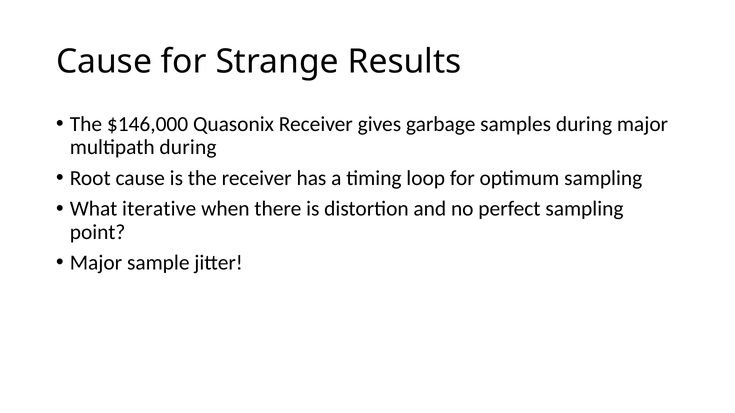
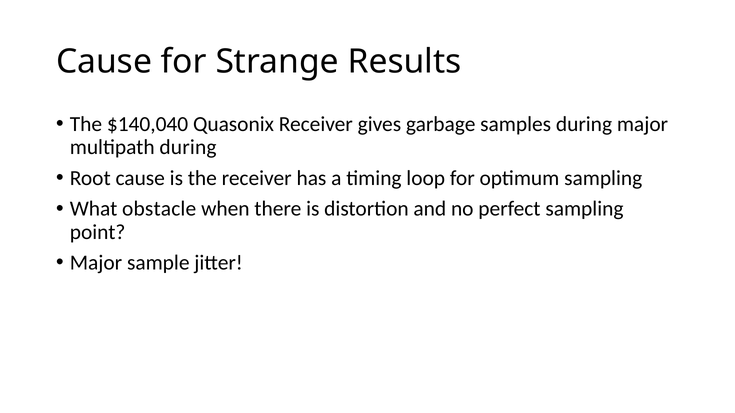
$146,000: $146,000 -> $140,040
iterative: iterative -> obstacle
